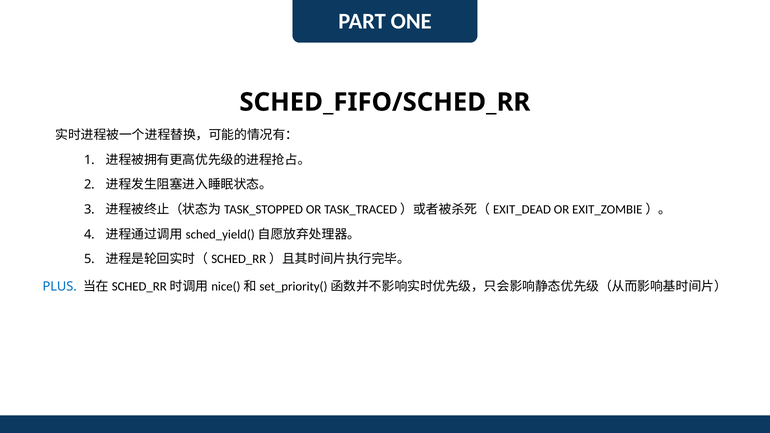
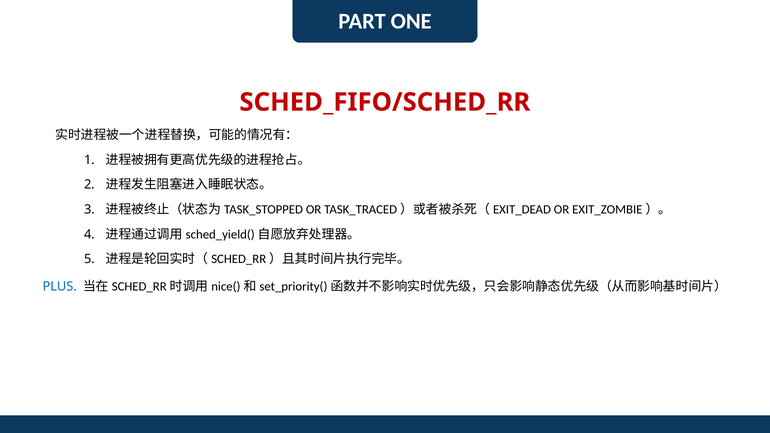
SCHED_FIFO/SCHED_RR colour: black -> red
